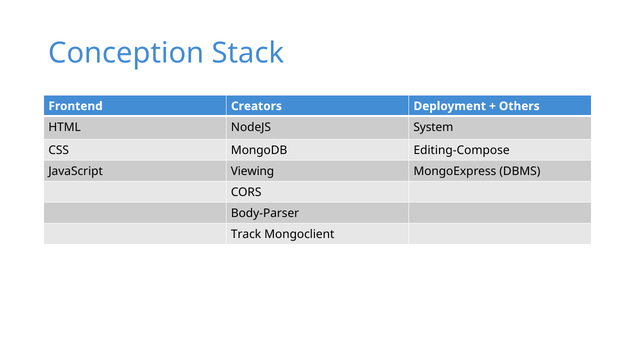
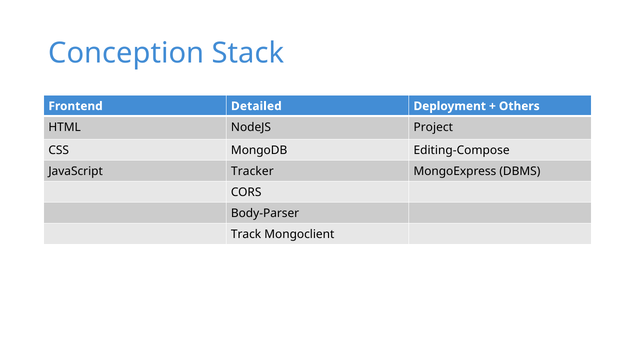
Creators: Creators -> Detailed
System: System -> Project
Viewing: Viewing -> Tracker
